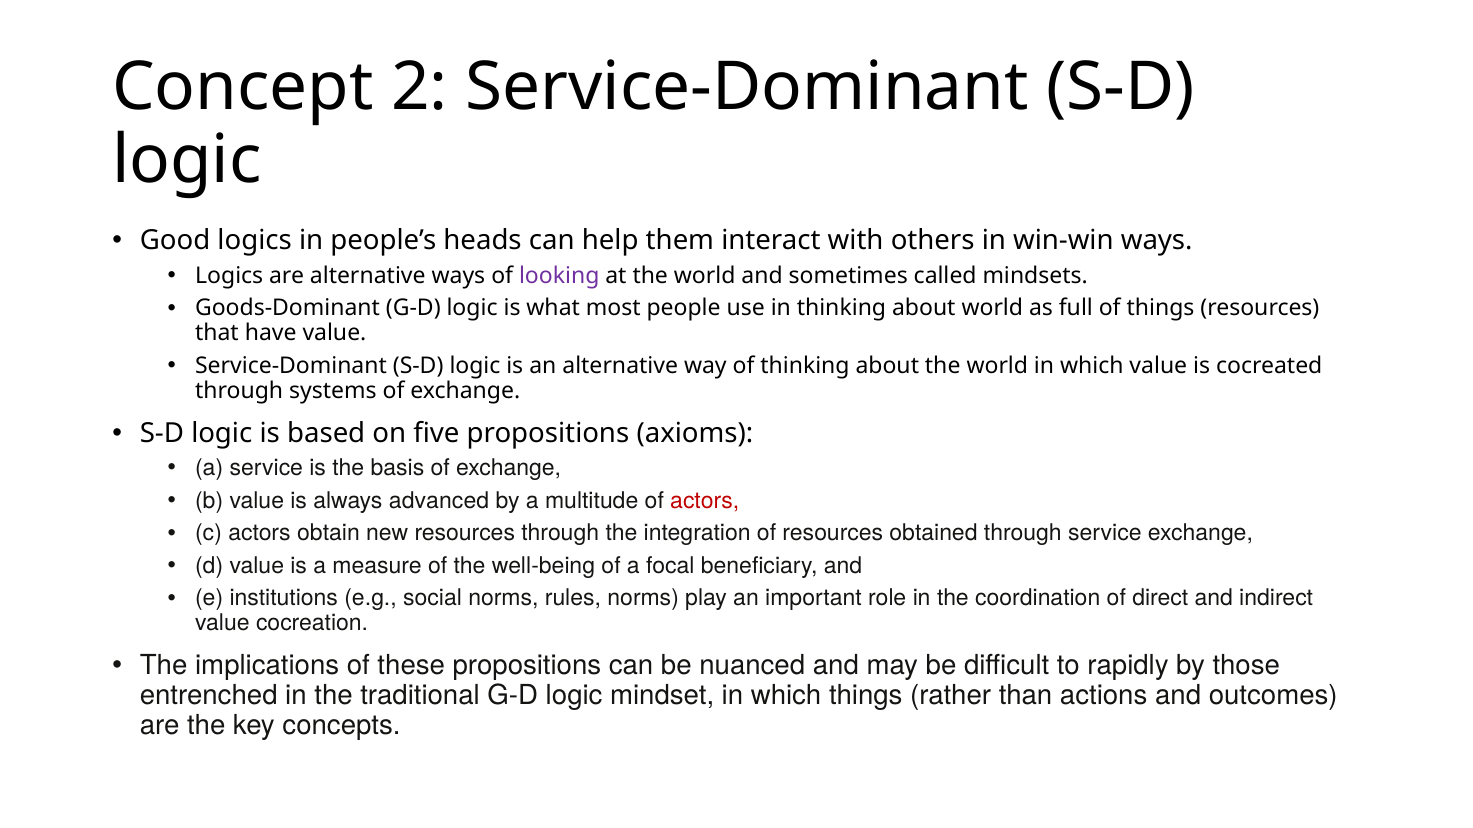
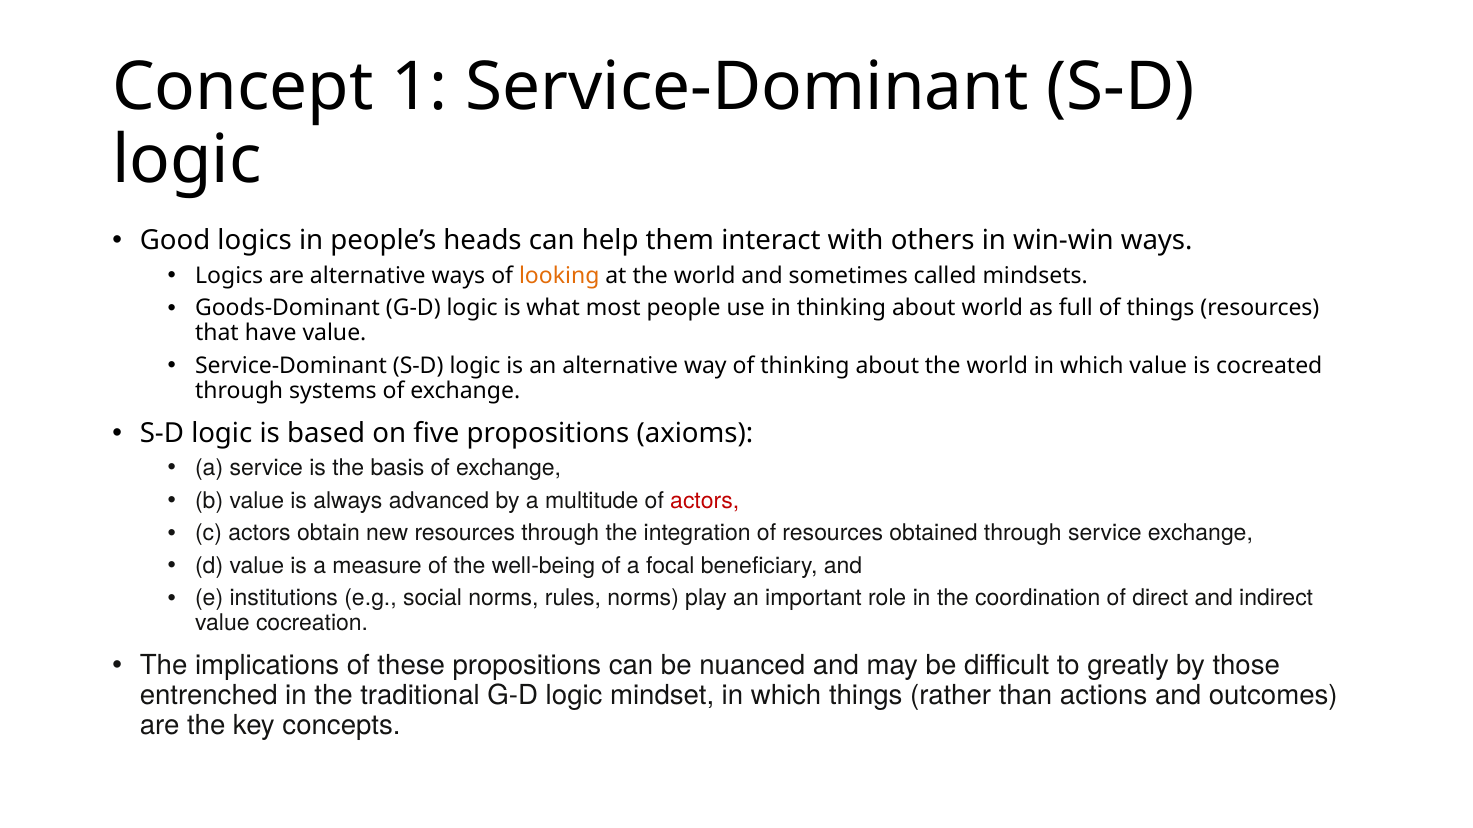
2: 2 -> 1
looking colour: purple -> orange
rapidly: rapidly -> greatly
